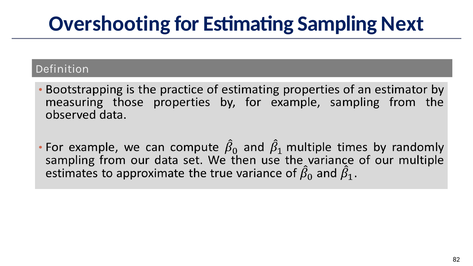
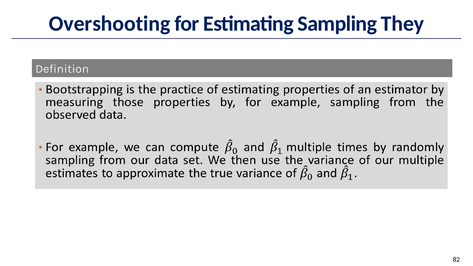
Next: Next -> They
